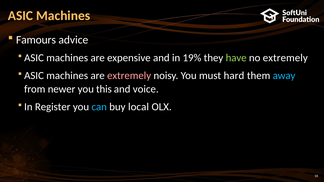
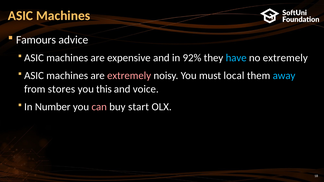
19%: 19% -> 92%
have colour: light green -> light blue
hard: hard -> local
newer: newer -> stores
Register: Register -> Number
can colour: light blue -> pink
local: local -> start
